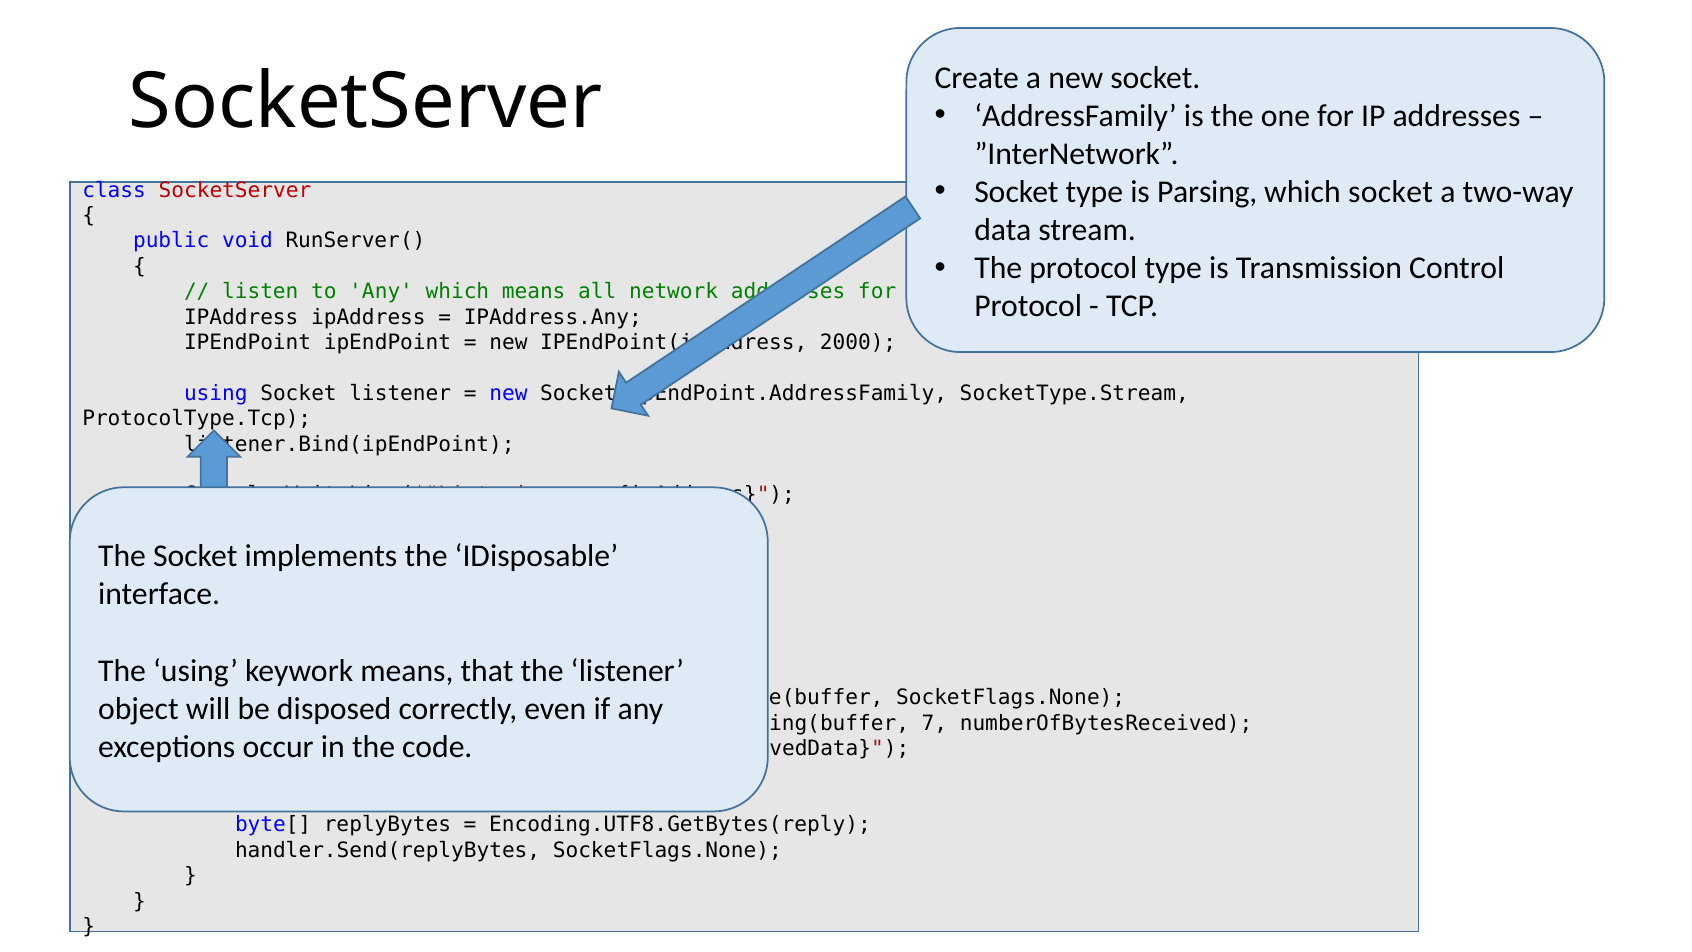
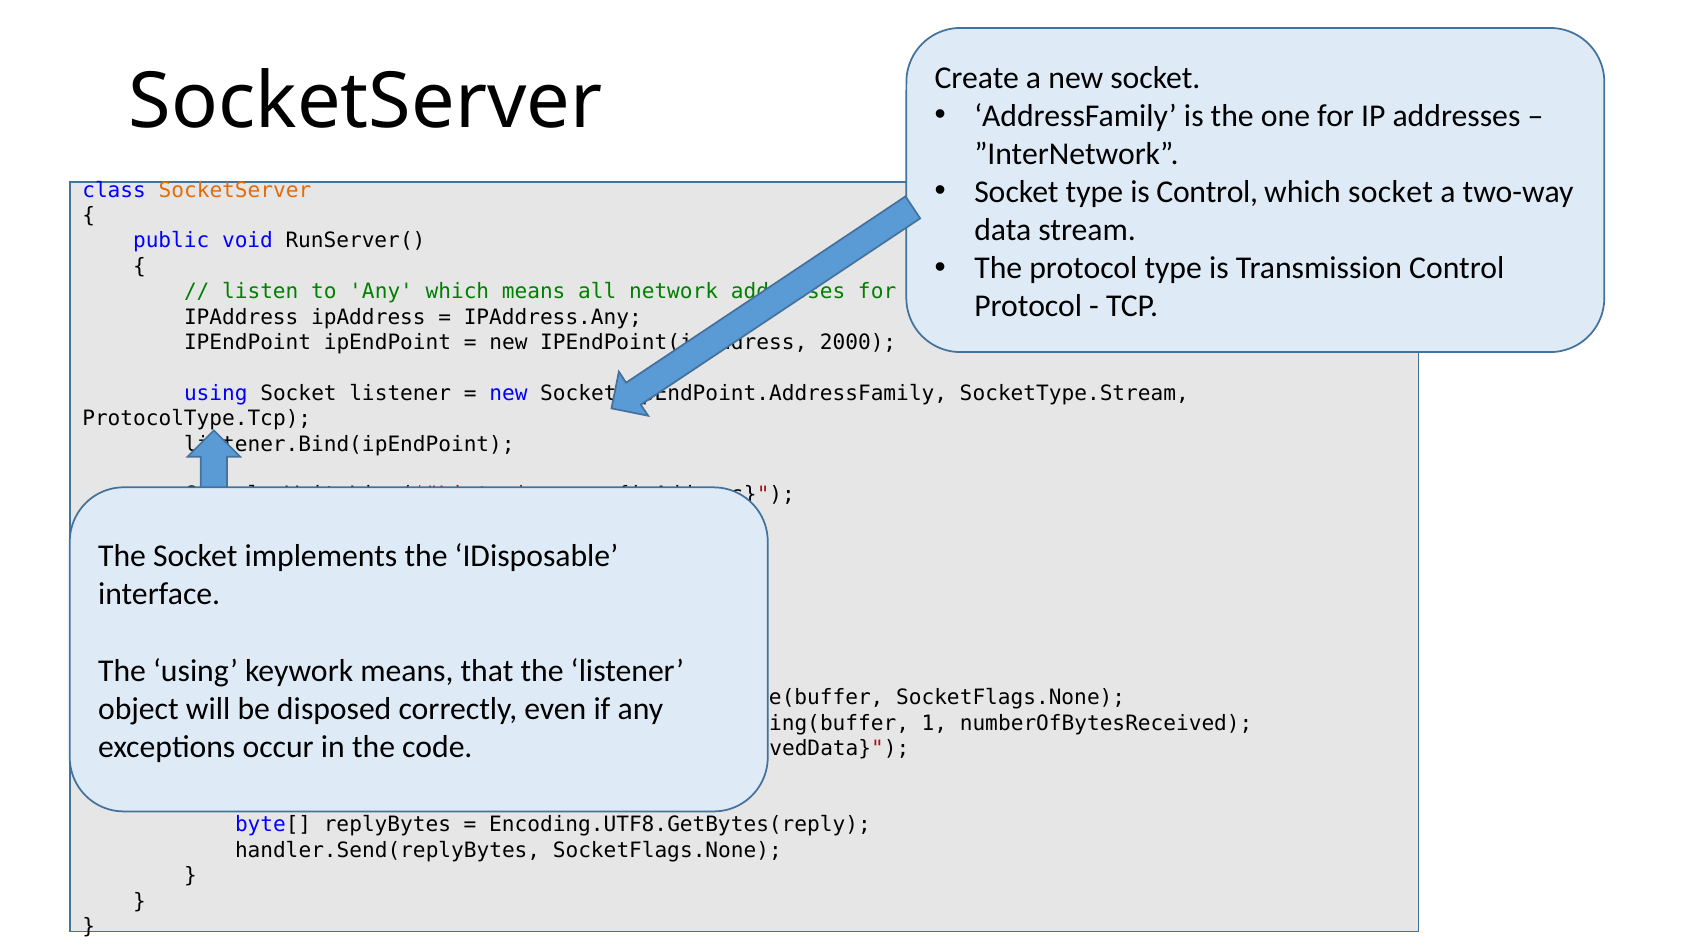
is Parsing: Parsing -> Control
SocketServer at (235, 190) colour: red -> orange
7: 7 -> 1
